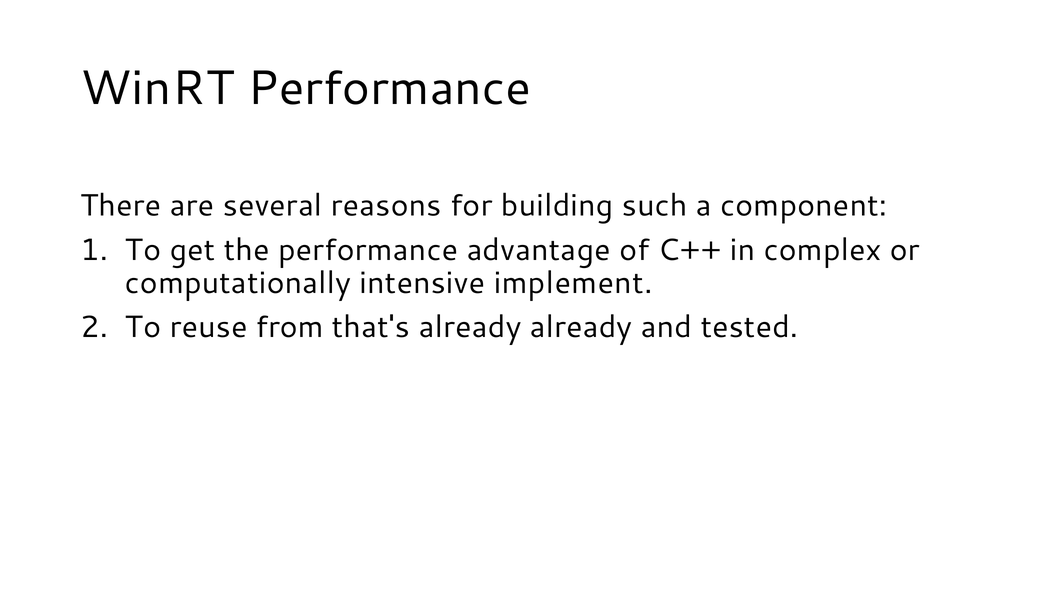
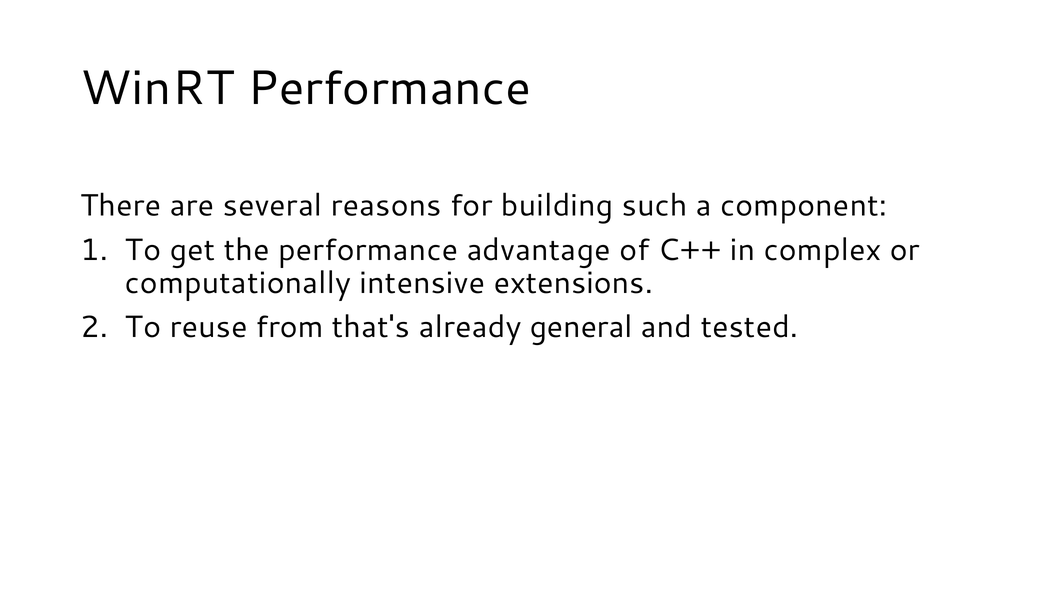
implement: implement -> extensions
already already: already -> general
